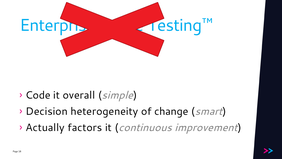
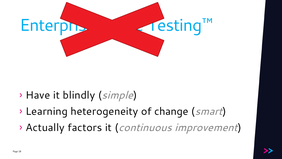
Code: Code -> Have
overall: overall -> blindly
Decision: Decision -> Learning
